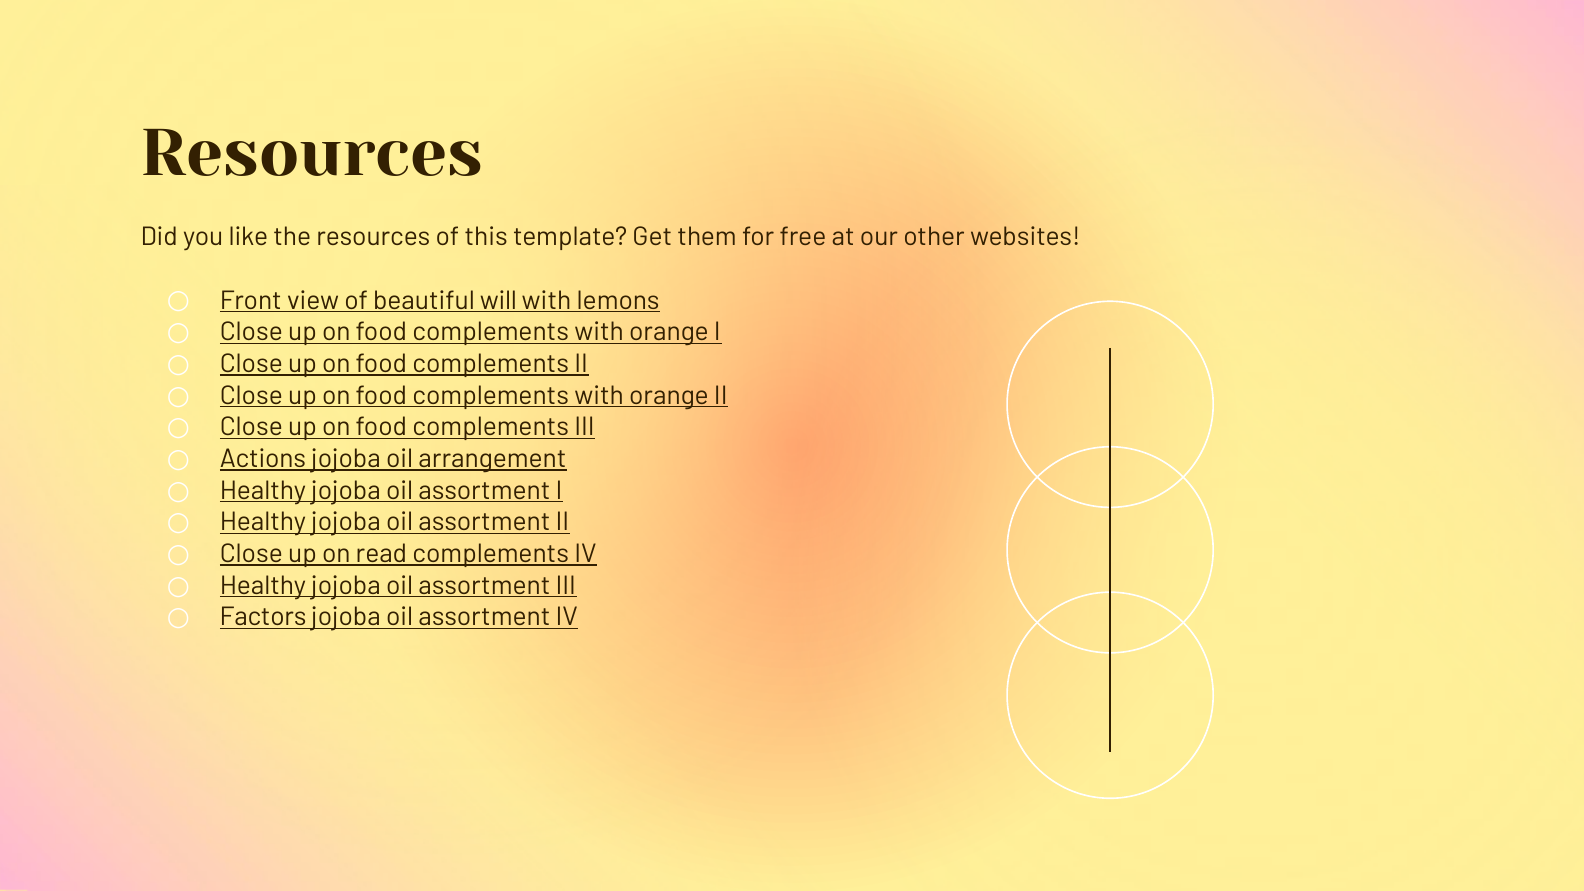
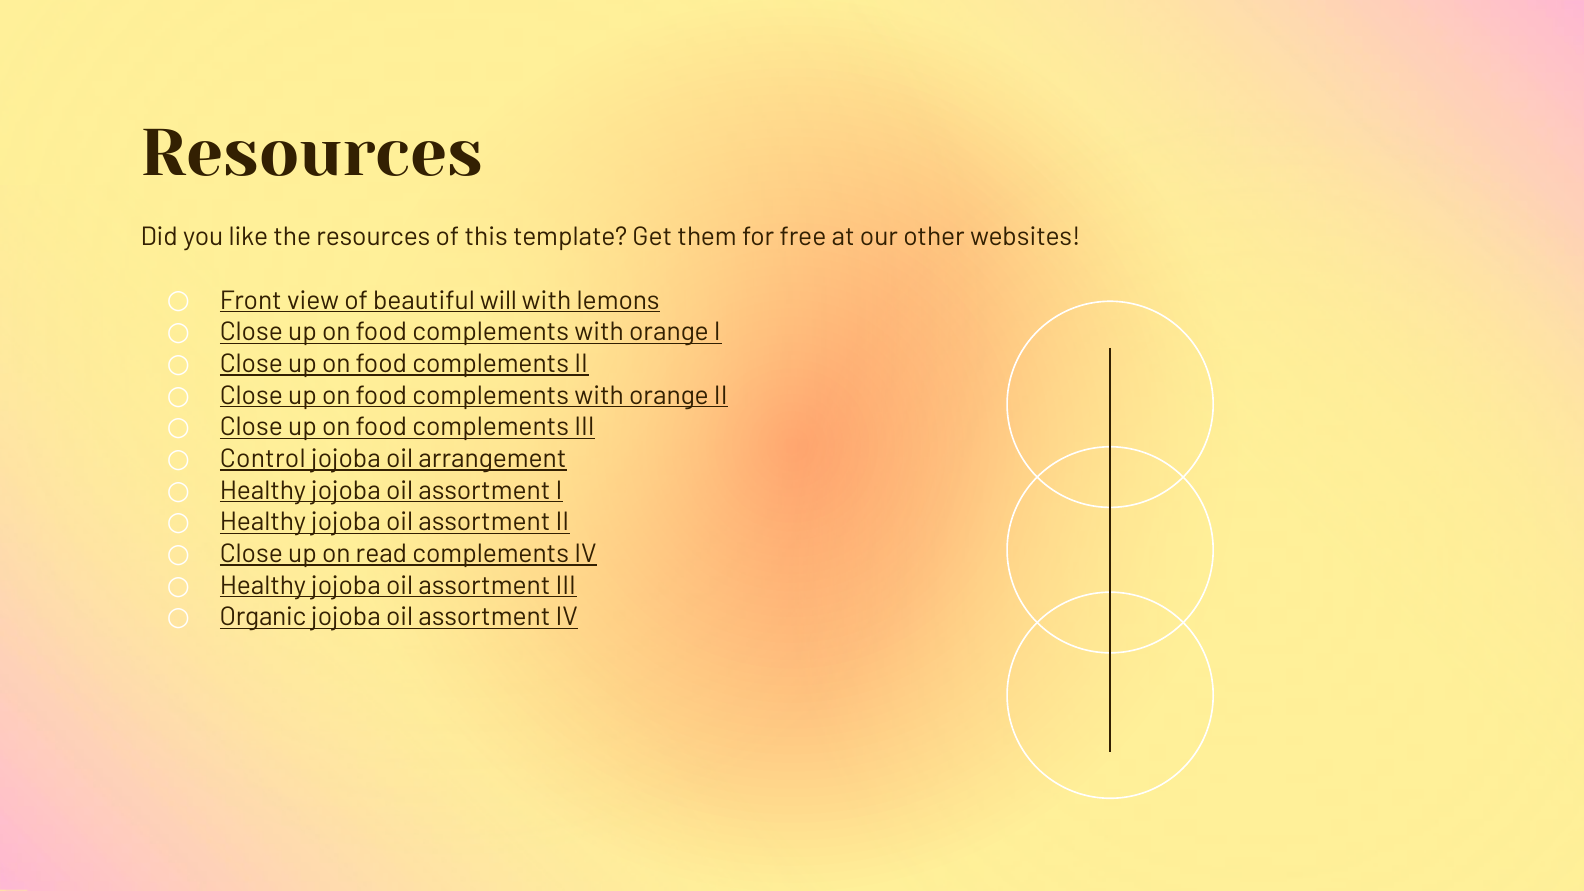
Actions: Actions -> Control
Factors: Factors -> Organic
